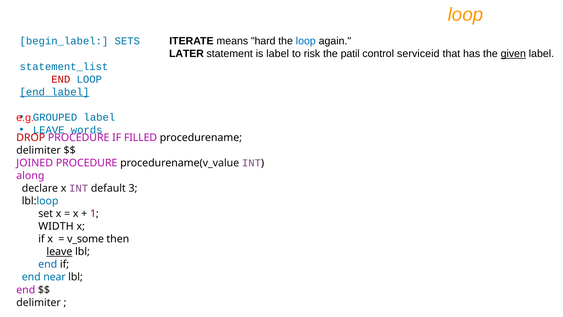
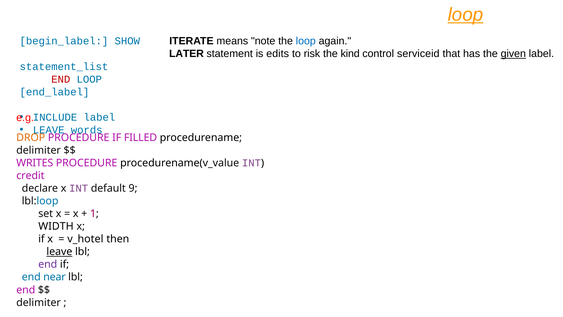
loop at (466, 15) underline: none -> present
hard: hard -> note
SETS: SETS -> SHOW
is label: label -> edits
patil: patil -> kind
end_label underline: present -> none
GROUPED: GROUPED -> INCLUDE
DROP colour: red -> orange
JOINED: JOINED -> WRITES
along: along -> credit
3: 3 -> 9
v_some: v_some -> v_hotel
end at (48, 264) colour: blue -> purple
